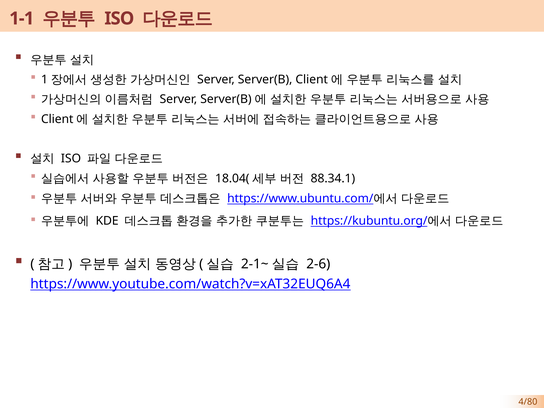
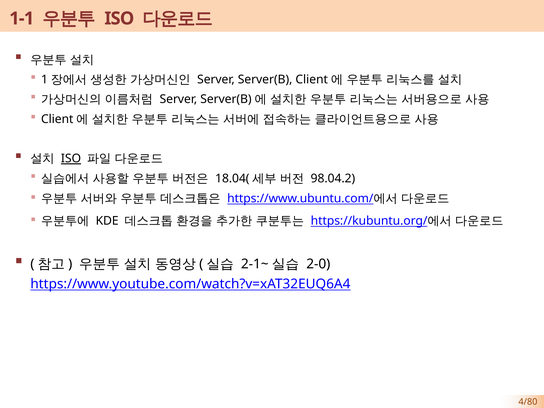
ISO at (71, 159) underline: none -> present
88.34.1: 88.34.1 -> 98.04.2
2-6: 2-6 -> 2-0
